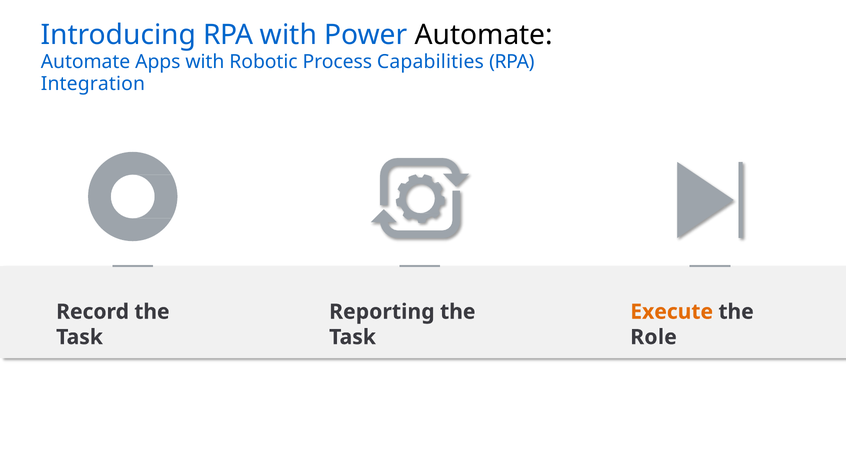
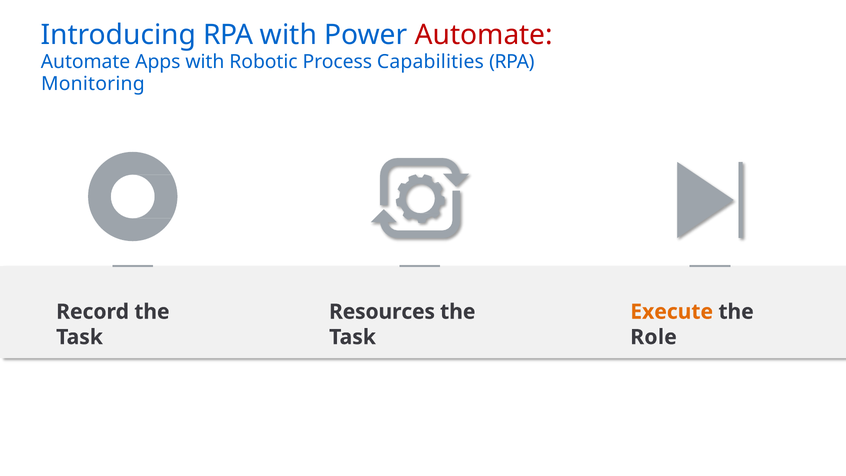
Automate at (484, 35) colour: black -> red
Integration: Integration -> Monitoring
Reporting: Reporting -> Resources
